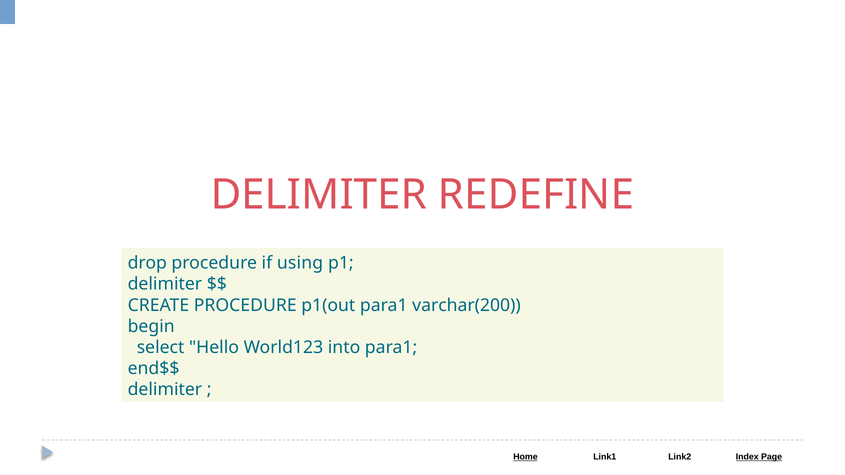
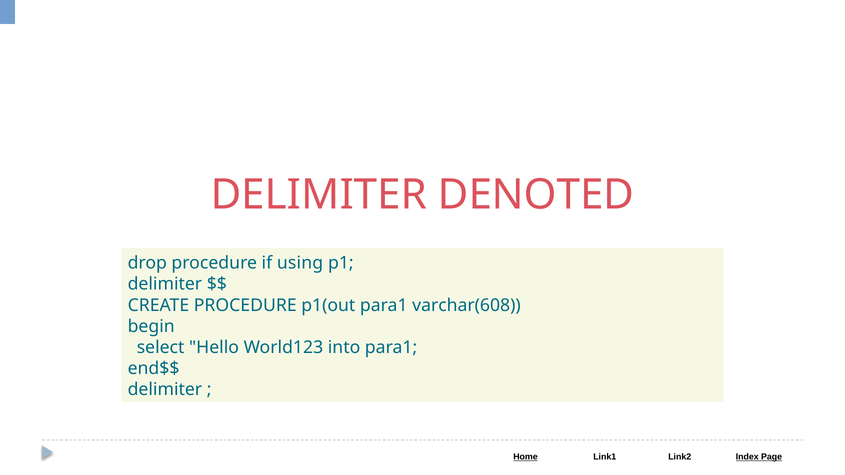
REDEFINE: REDEFINE -> DENOTED
varchar(200: varchar(200 -> varchar(608
